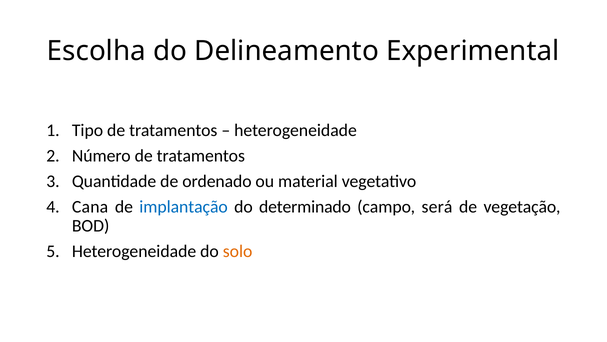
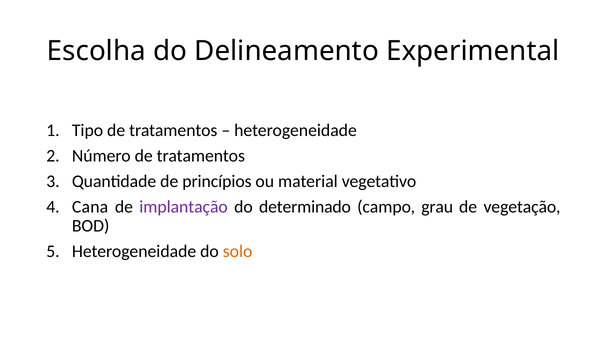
ordenado: ordenado -> princípios
implantação colour: blue -> purple
será: será -> grau
